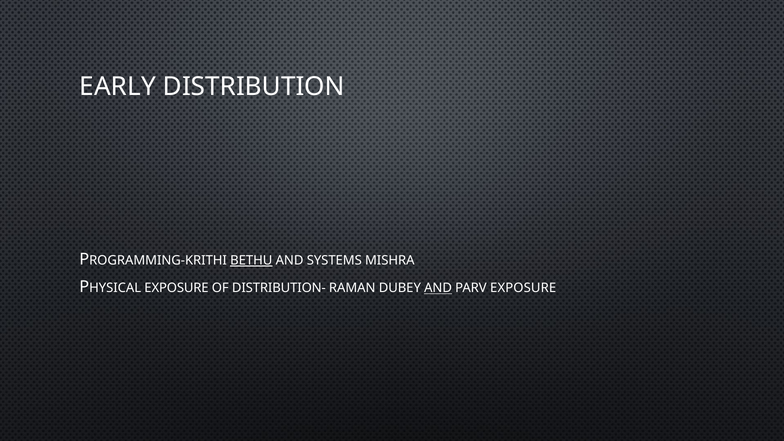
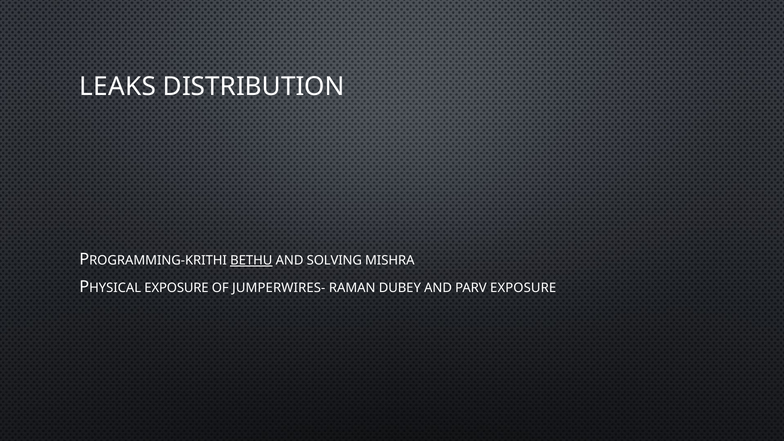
EARLY: EARLY -> LEAKS
SYSTEMS: SYSTEMS -> SOLVING
DISTRIBUTION-: DISTRIBUTION- -> JUMPERWIRES-
AND at (438, 288) underline: present -> none
